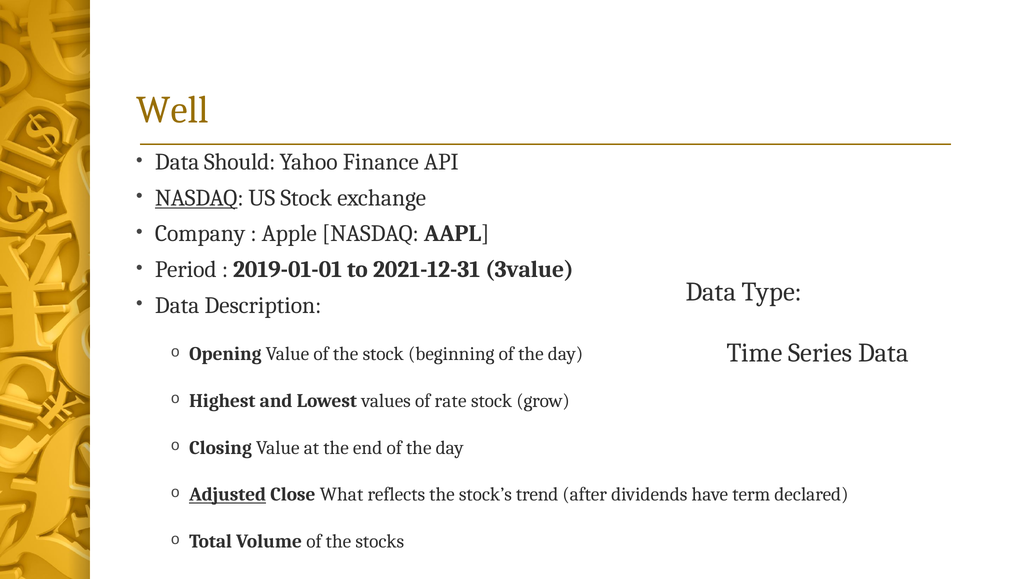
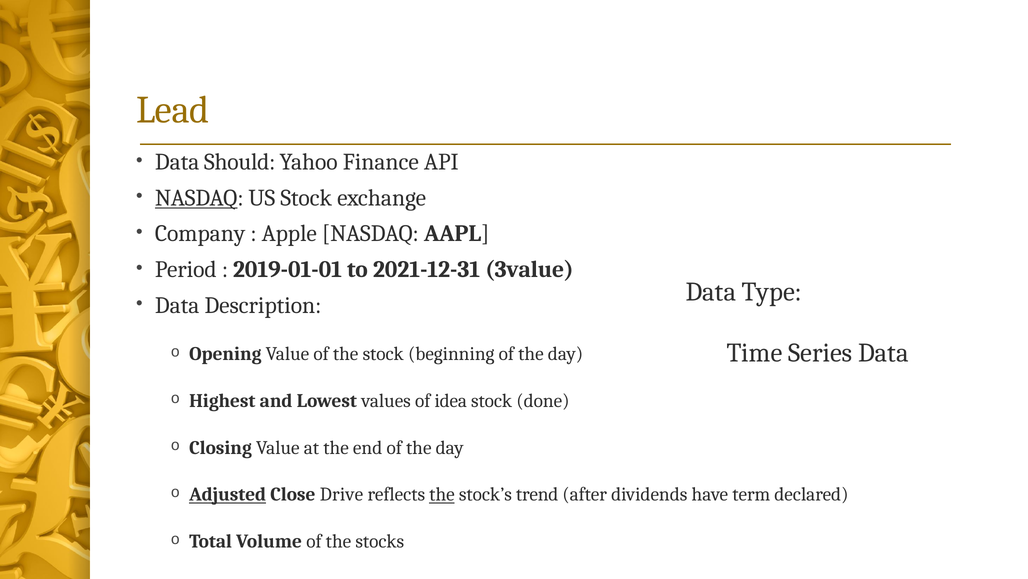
Well: Well -> Lead
rate: rate -> idea
grow: grow -> done
What: What -> Drive
the at (442, 494) underline: none -> present
